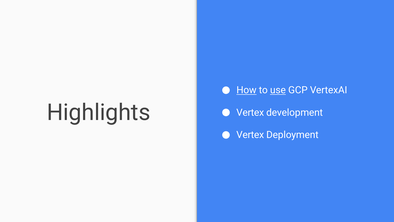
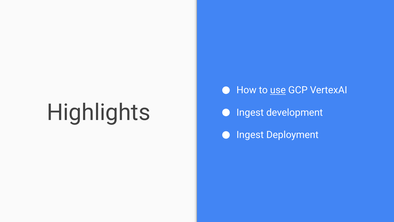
How underline: present -> none
Vertex at (250, 112): Vertex -> Ingest
Vertex at (250, 135): Vertex -> Ingest
